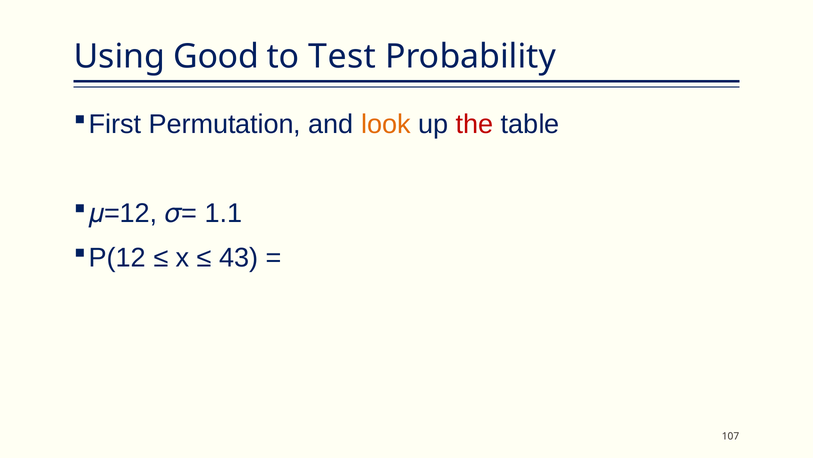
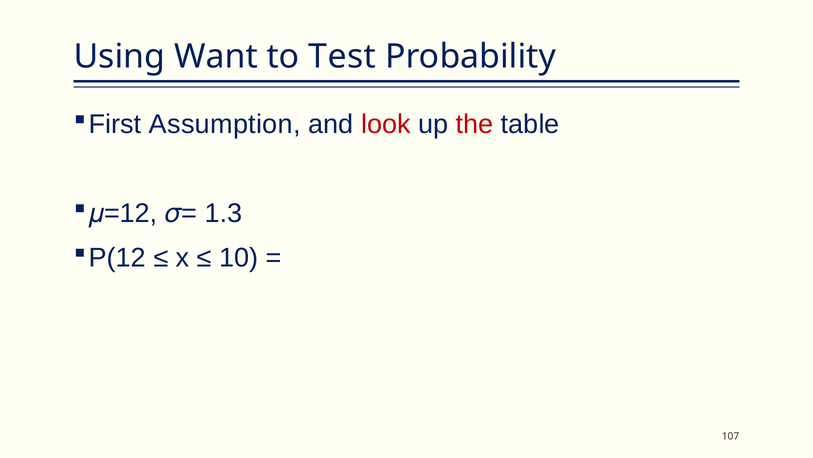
Good: Good -> Want
Permutation: Permutation -> Assumption
look colour: orange -> red
1.1: 1.1 -> 1.3
43: 43 -> 10
